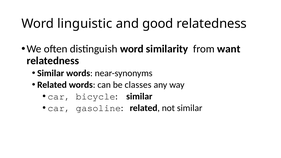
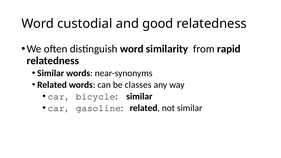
linguistic: linguistic -> custodial
want: want -> rapid
